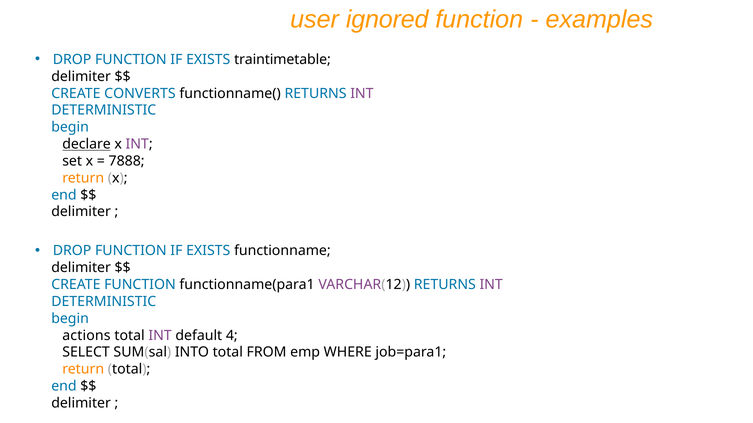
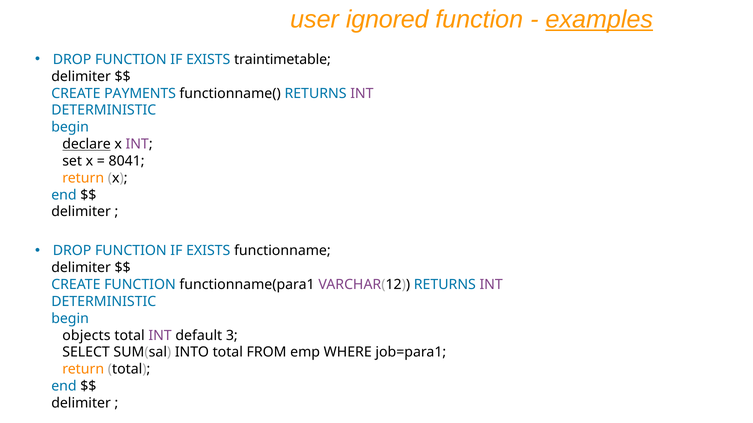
examples underline: none -> present
CONVERTS: CONVERTS -> PAYMENTS
7888: 7888 -> 8041
actions: actions -> objects
4: 4 -> 3
